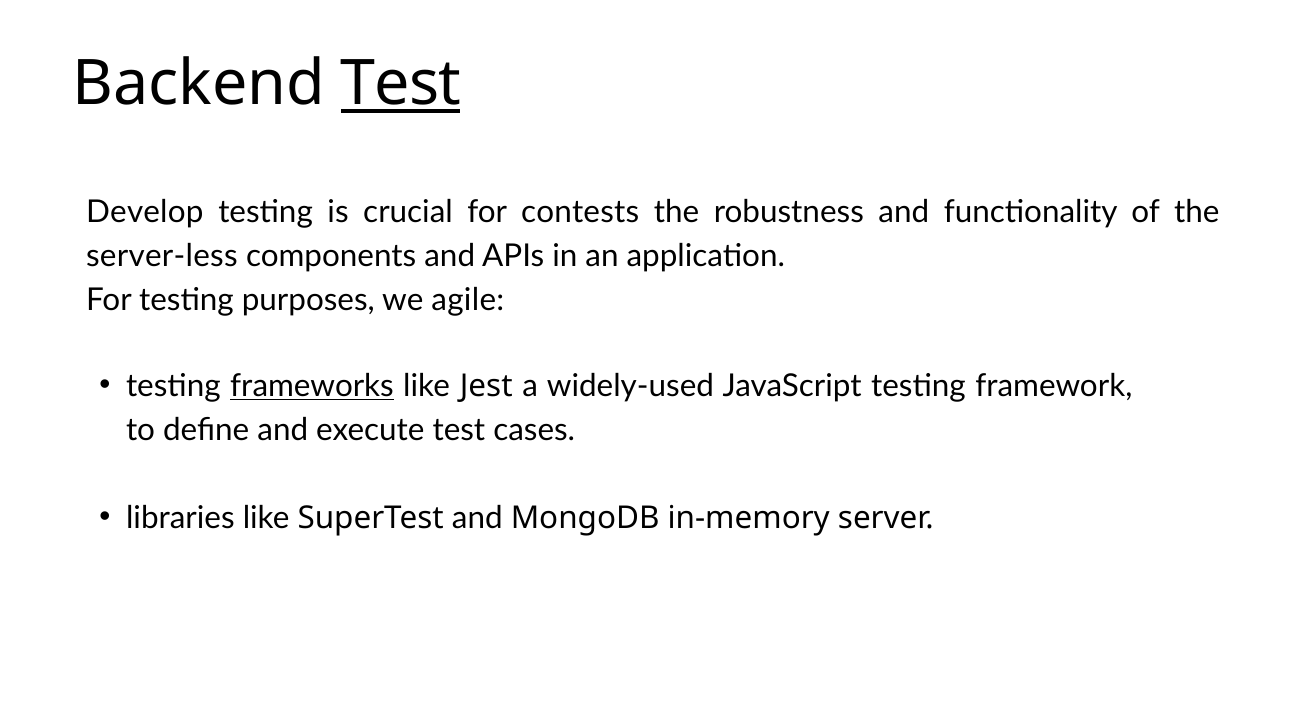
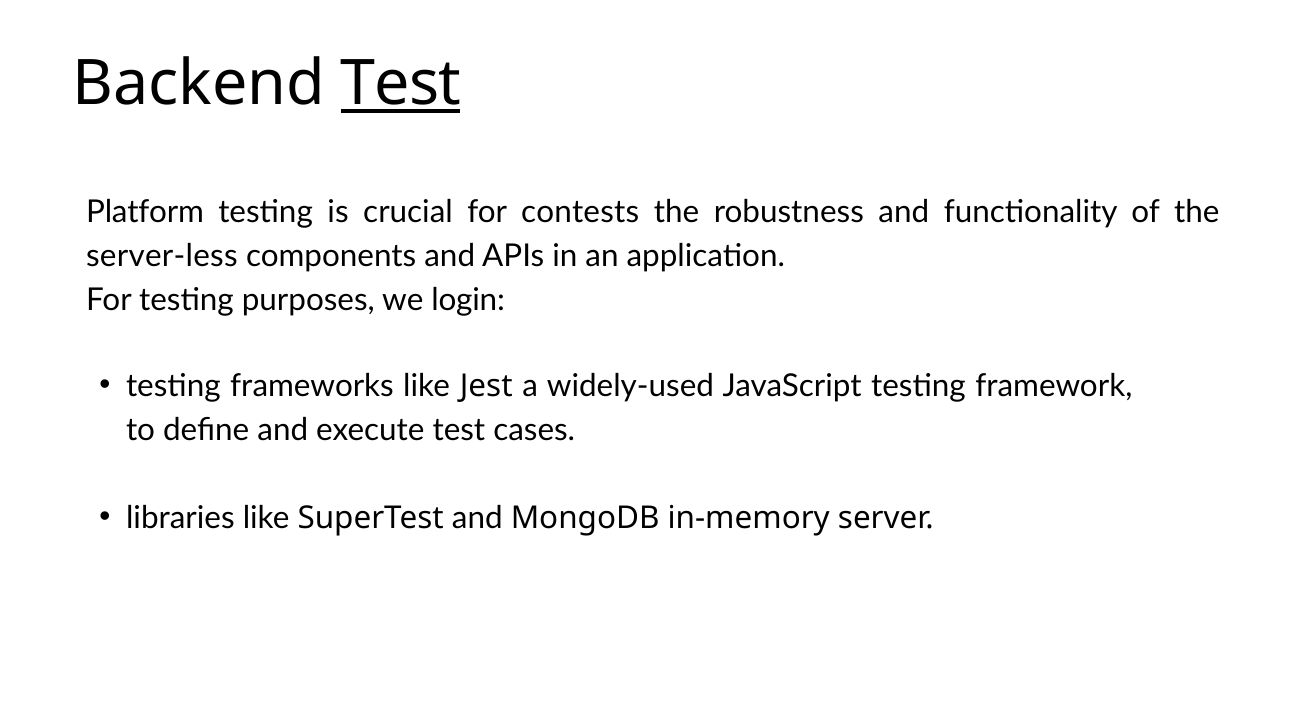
Develop: Develop -> Platform
agile: agile -> login
frameworks underline: present -> none
